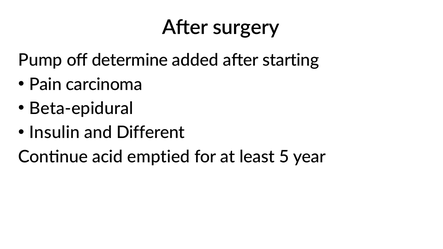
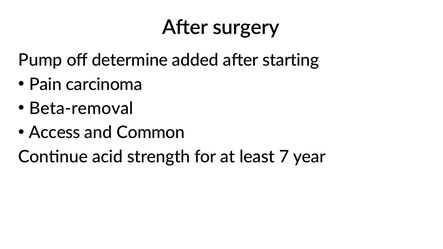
Beta-epidural: Beta-epidural -> Beta-removal
Insulin: Insulin -> Access
Different: Different -> Common
emptied: emptied -> strength
5: 5 -> 7
